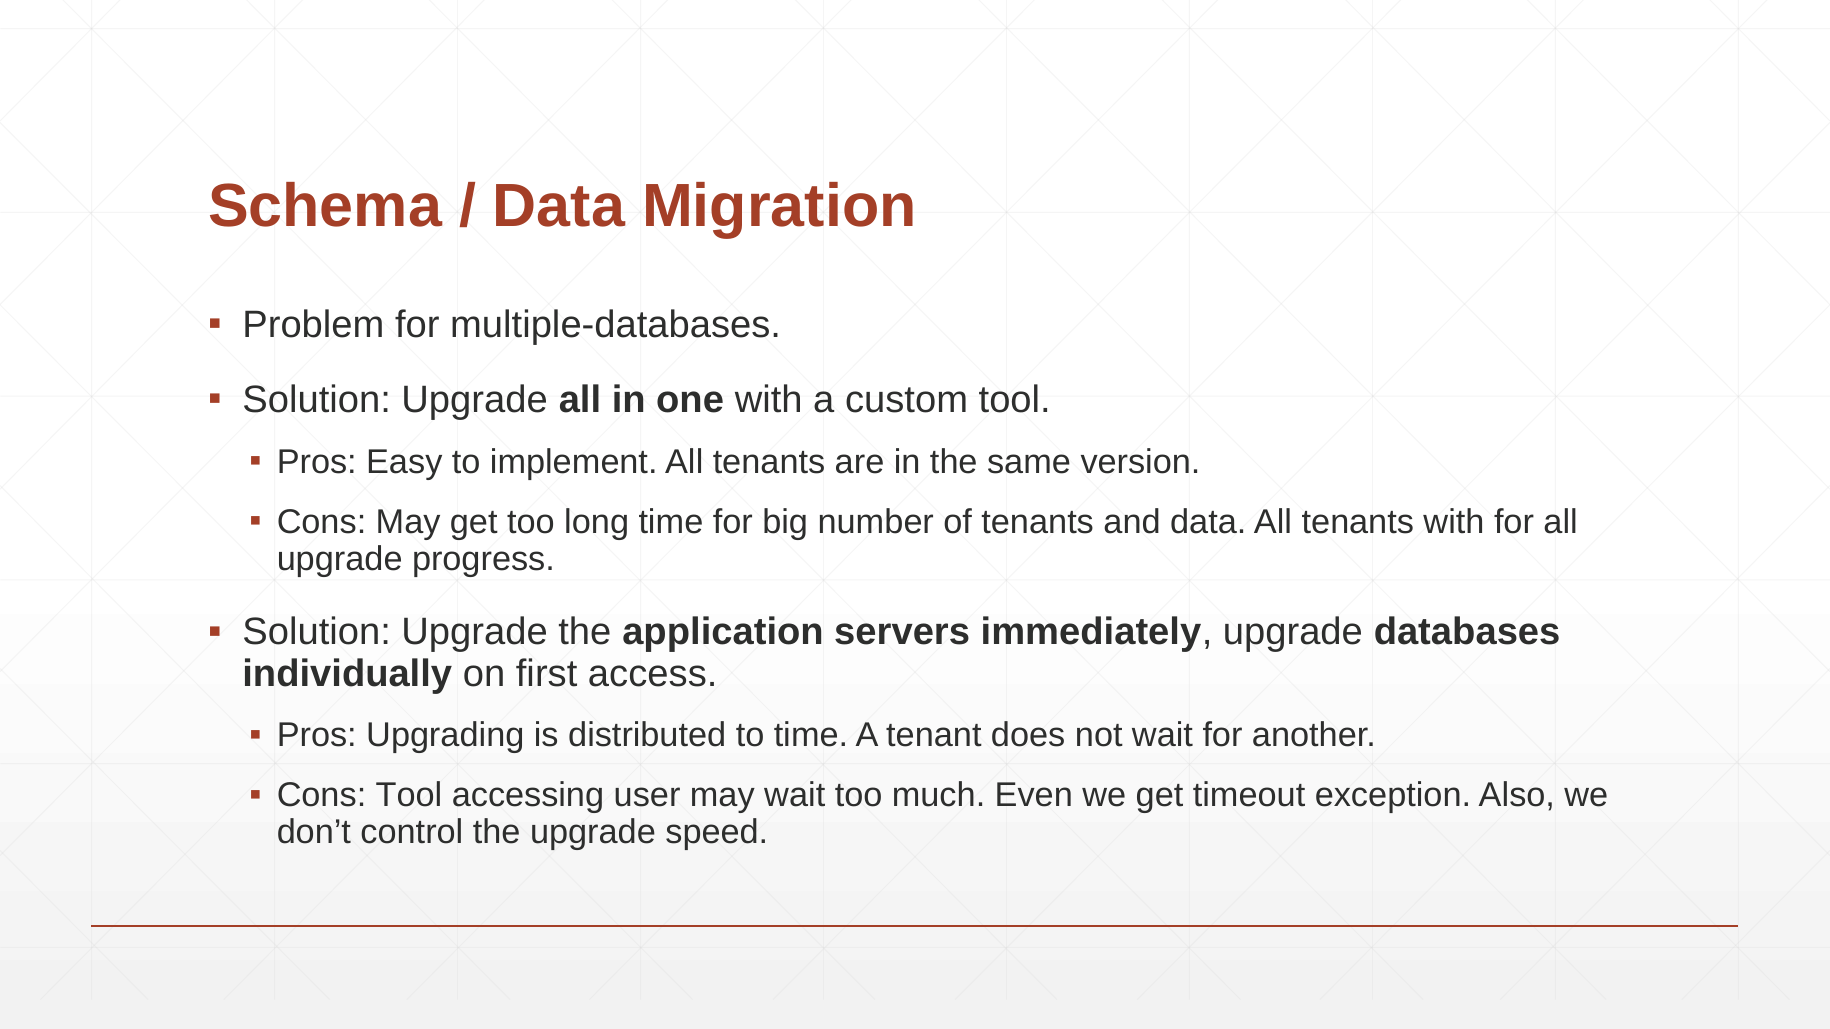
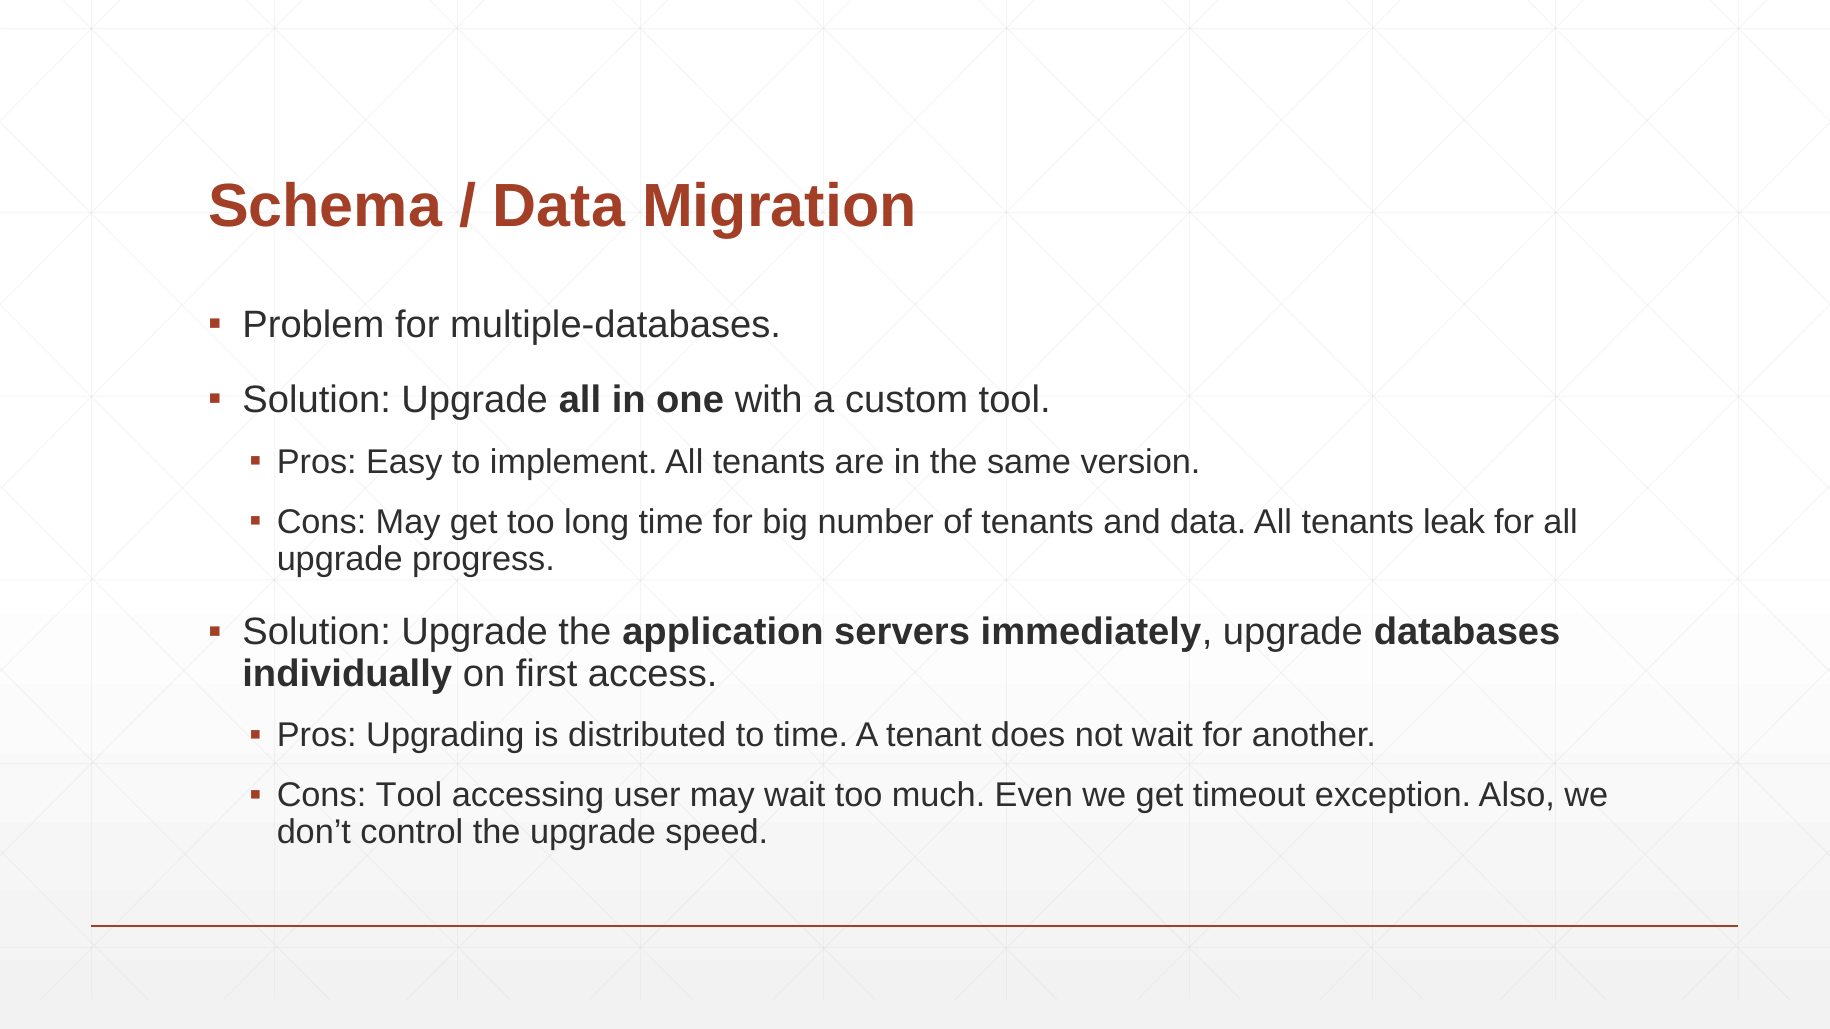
tenants with: with -> leak
